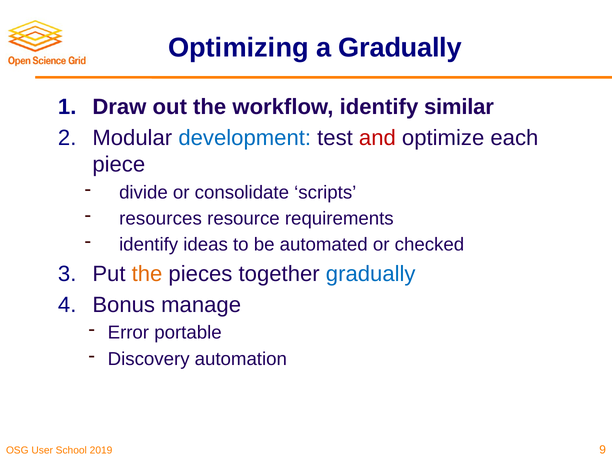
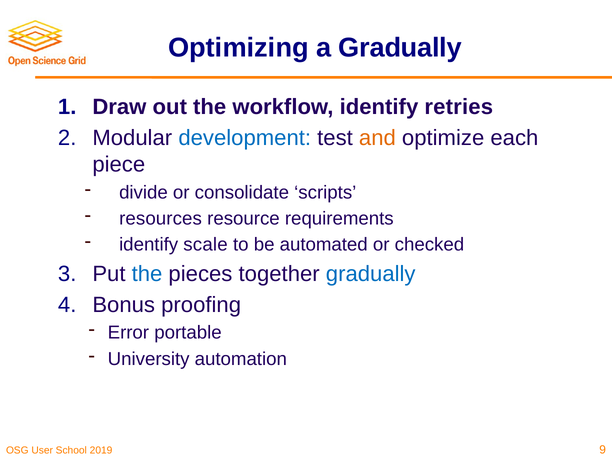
similar: similar -> retries
and colour: red -> orange
ideas: ideas -> scale
the at (147, 274) colour: orange -> blue
manage: manage -> proofing
Discovery: Discovery -> University
